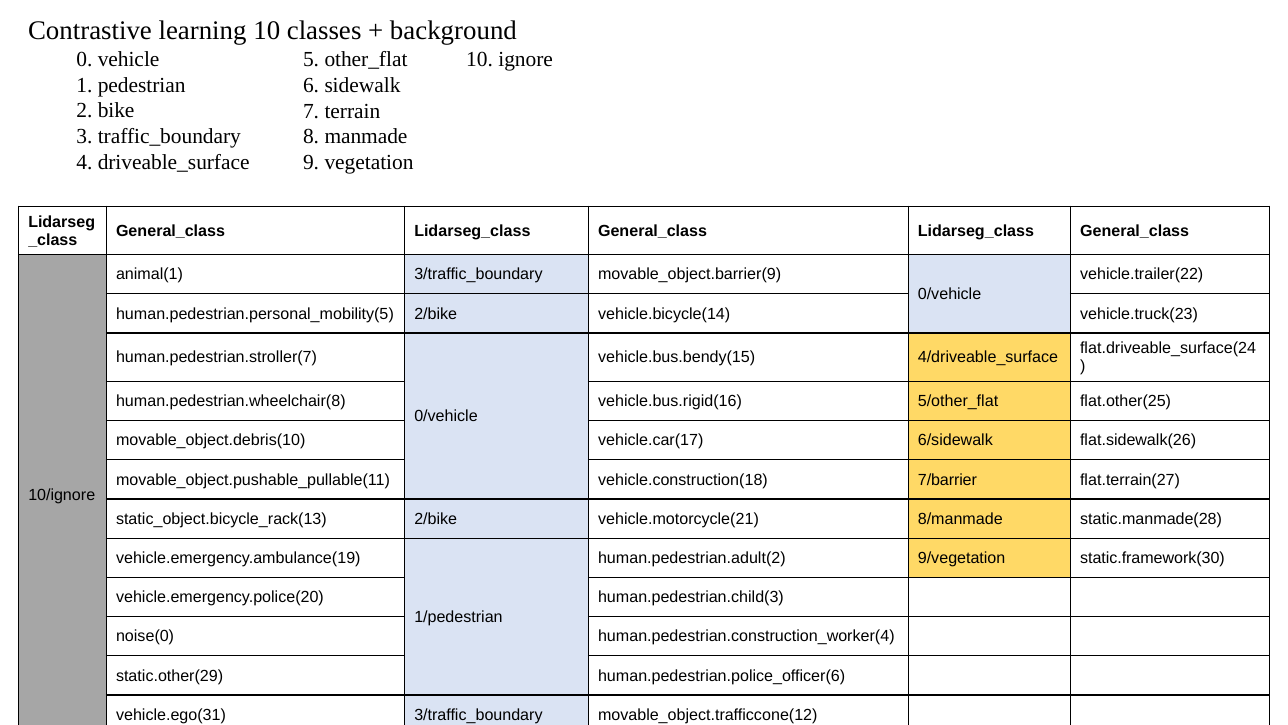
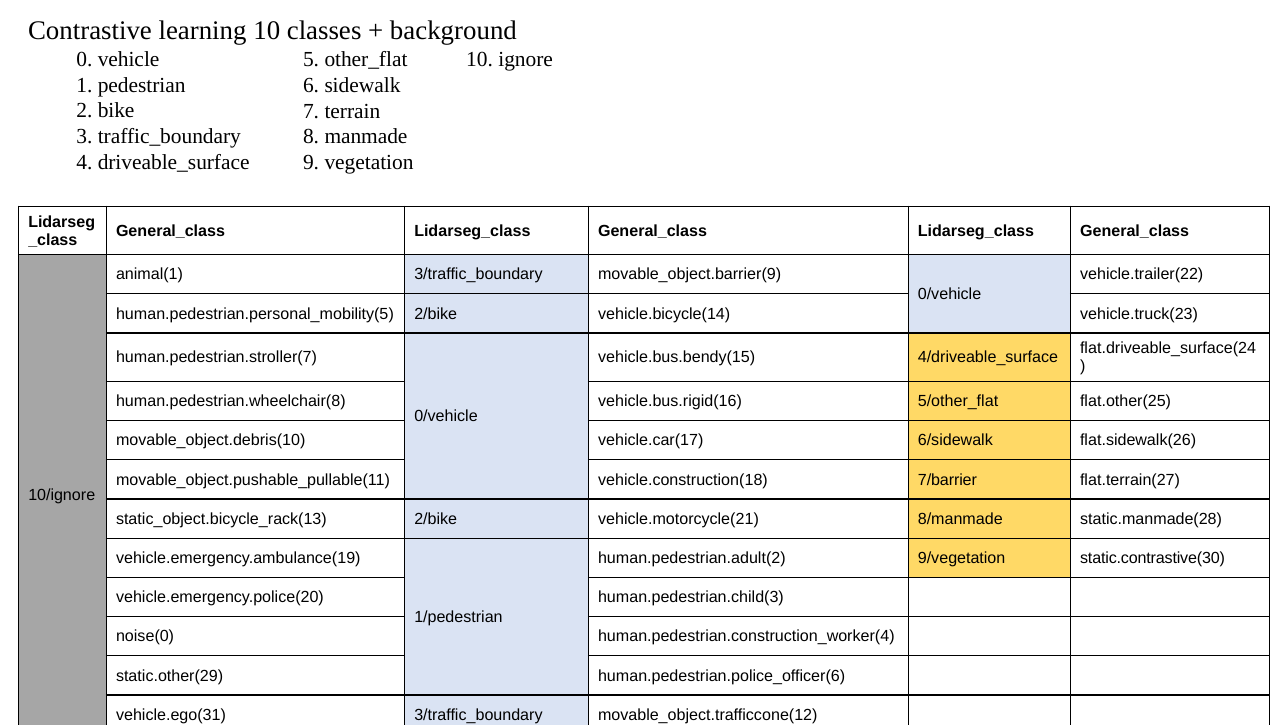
static.framework(30: static.framework(30 -> static.contrastive(30
